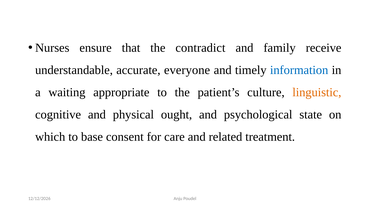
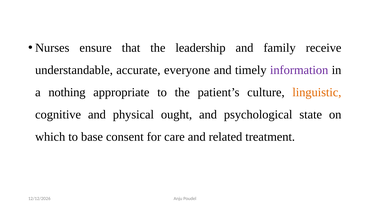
contradict: contradict -> leadership
information colour: blue -> purple
waiting: waiting -> nothing
